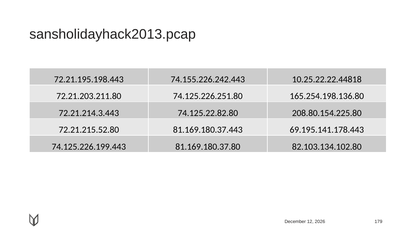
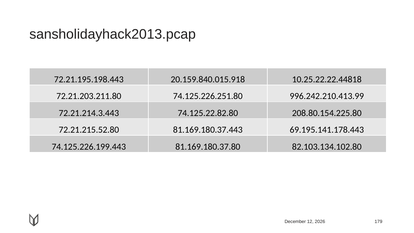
74.155.226.242.443: 74.155.226.242.443 -> 20.159.840.015.918
165.254.198.136.80: 165.254.198.136.80 -> 996.242.210.413.99
